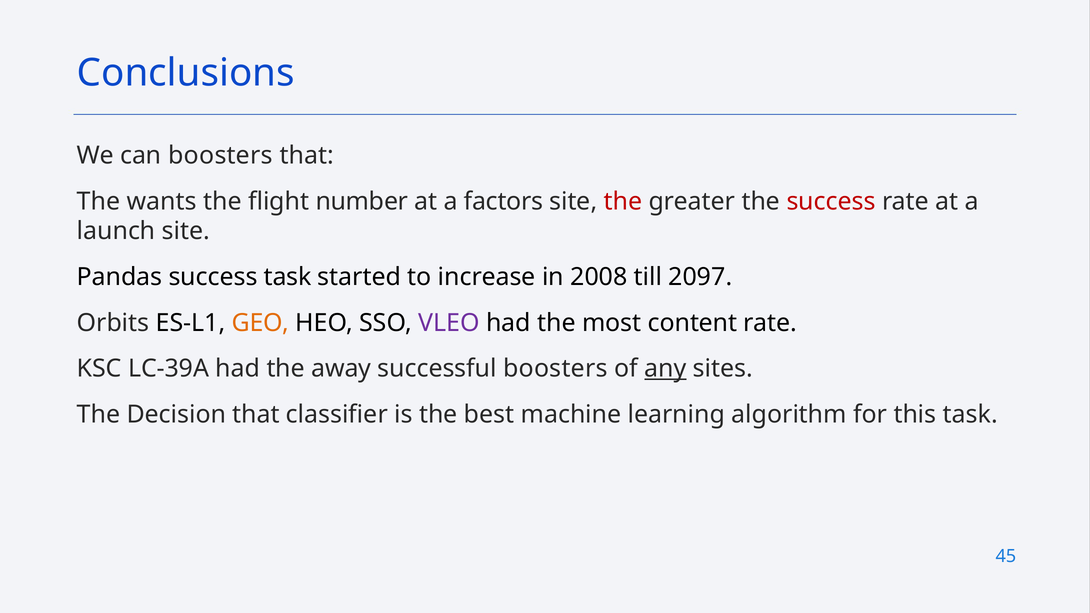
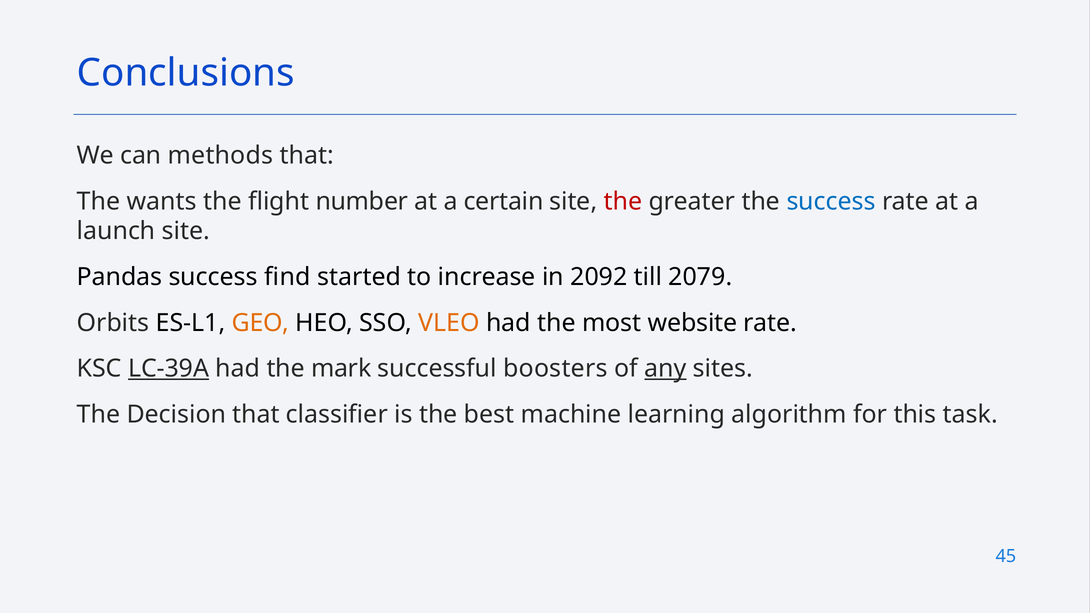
can boosters: boosters -> methods
factors: factors -> certain
success at (831, 201) colour: red -> blue
success task: task -> find
2008: 2008 -> 2092
2097: 2097 -> 2079
VLEO colour: purple -> orange
content: content -> website
LC-39A underline: none -> present
away: away -> mark
